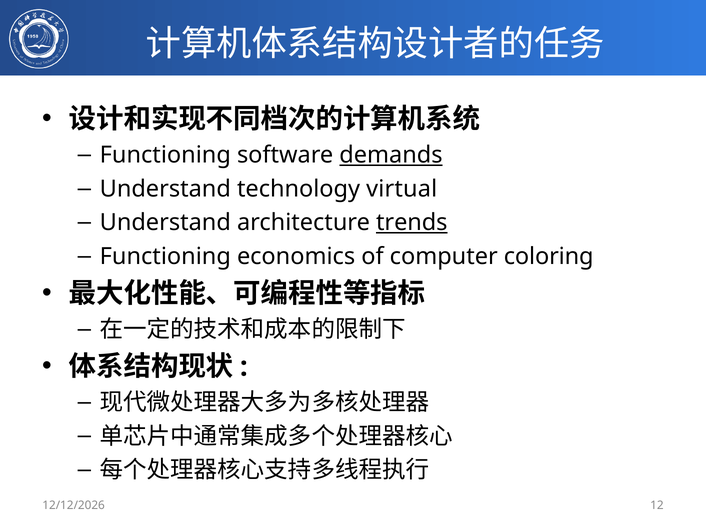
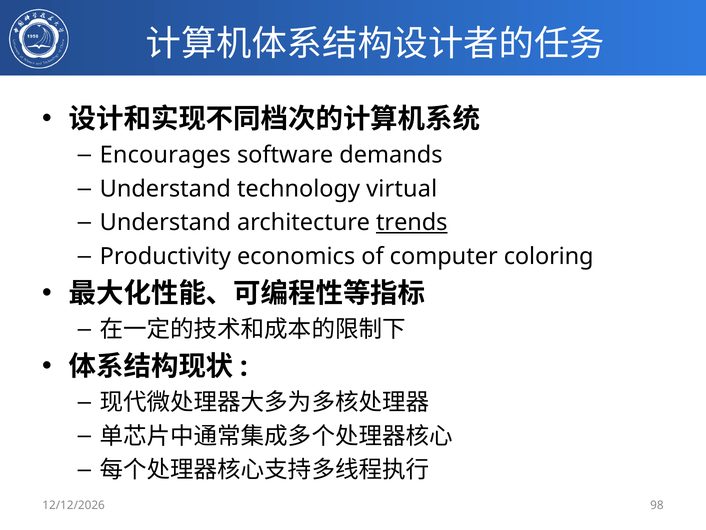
Functioning at (165, 155): Functioning -> Encourages
demands underline: present -> none
Functioning at (165, 256): Functioning -> Productivity
12: 12 -> 98
